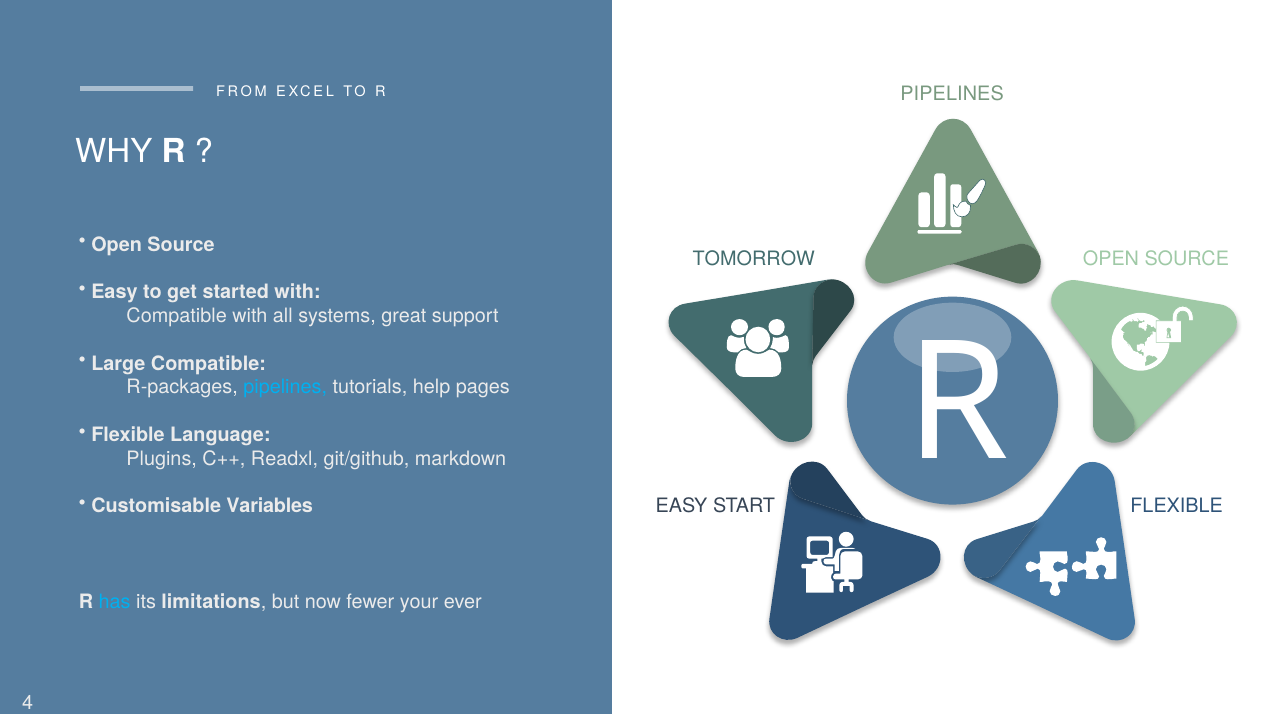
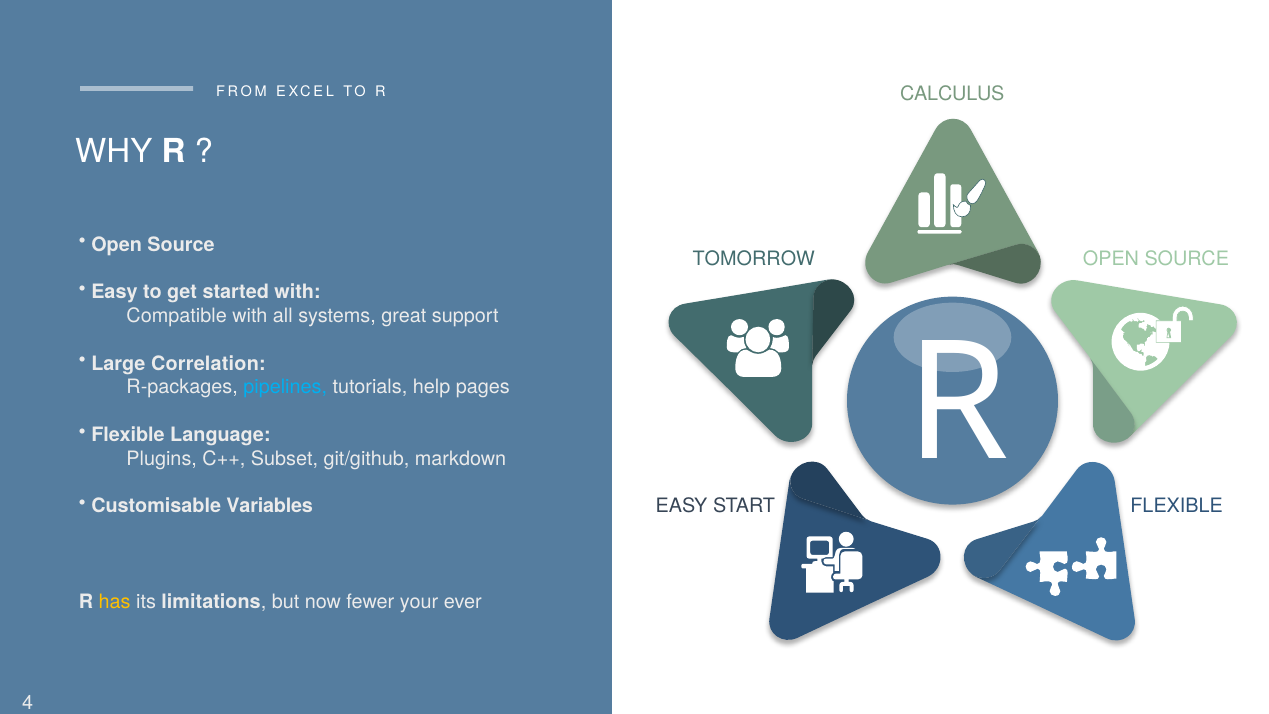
PIPELINES at (952, 94): PIPELINES -> CALCULUS
Large Compatible: Compatible -> Correlation
Readxl: Readxl -> Subset
has colour: light blue -> yellow
